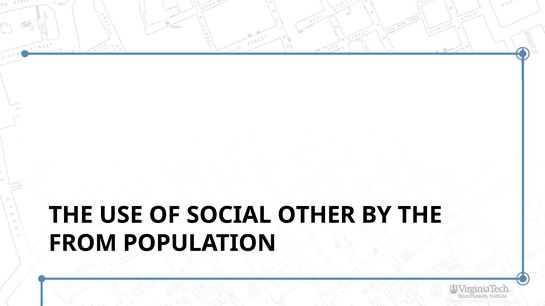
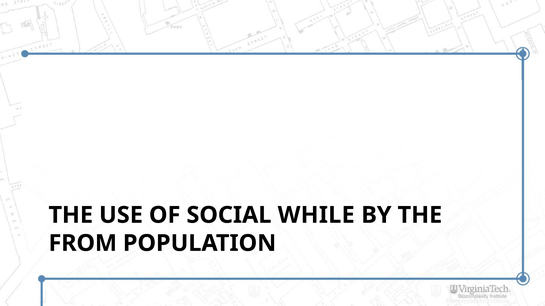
OTHER: OTHER -> WHILE
